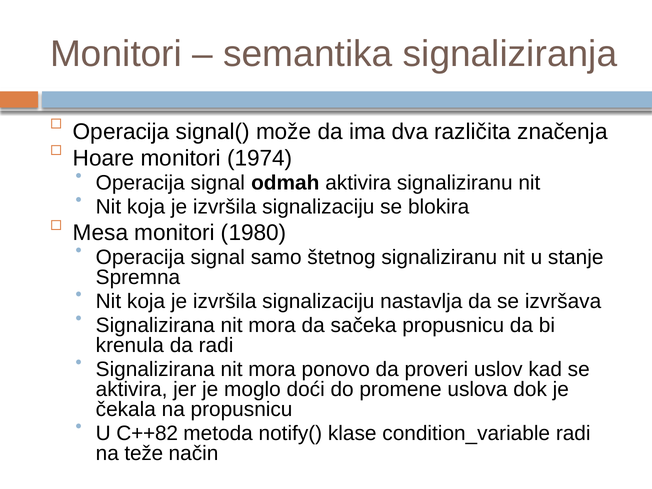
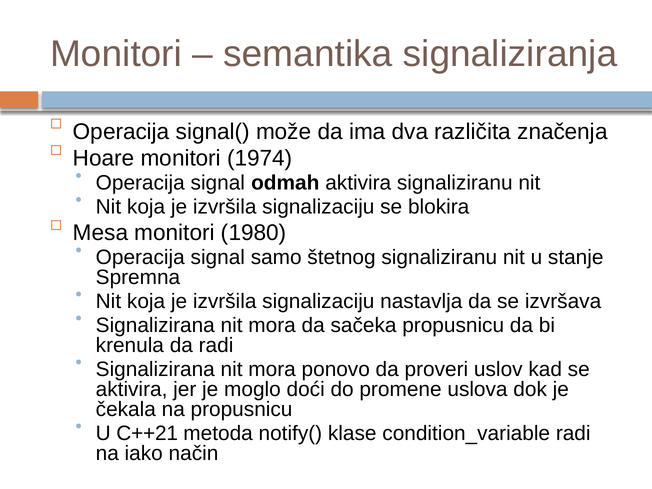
C++82: C++82 -> C++21
teže: teže -> iako
